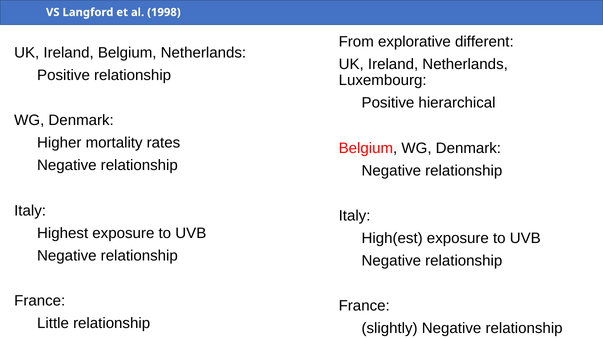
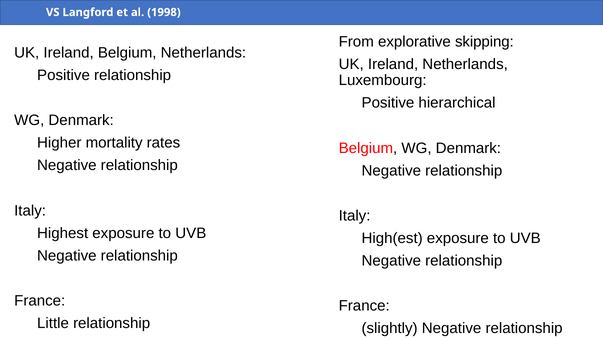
different: different -> skipping
